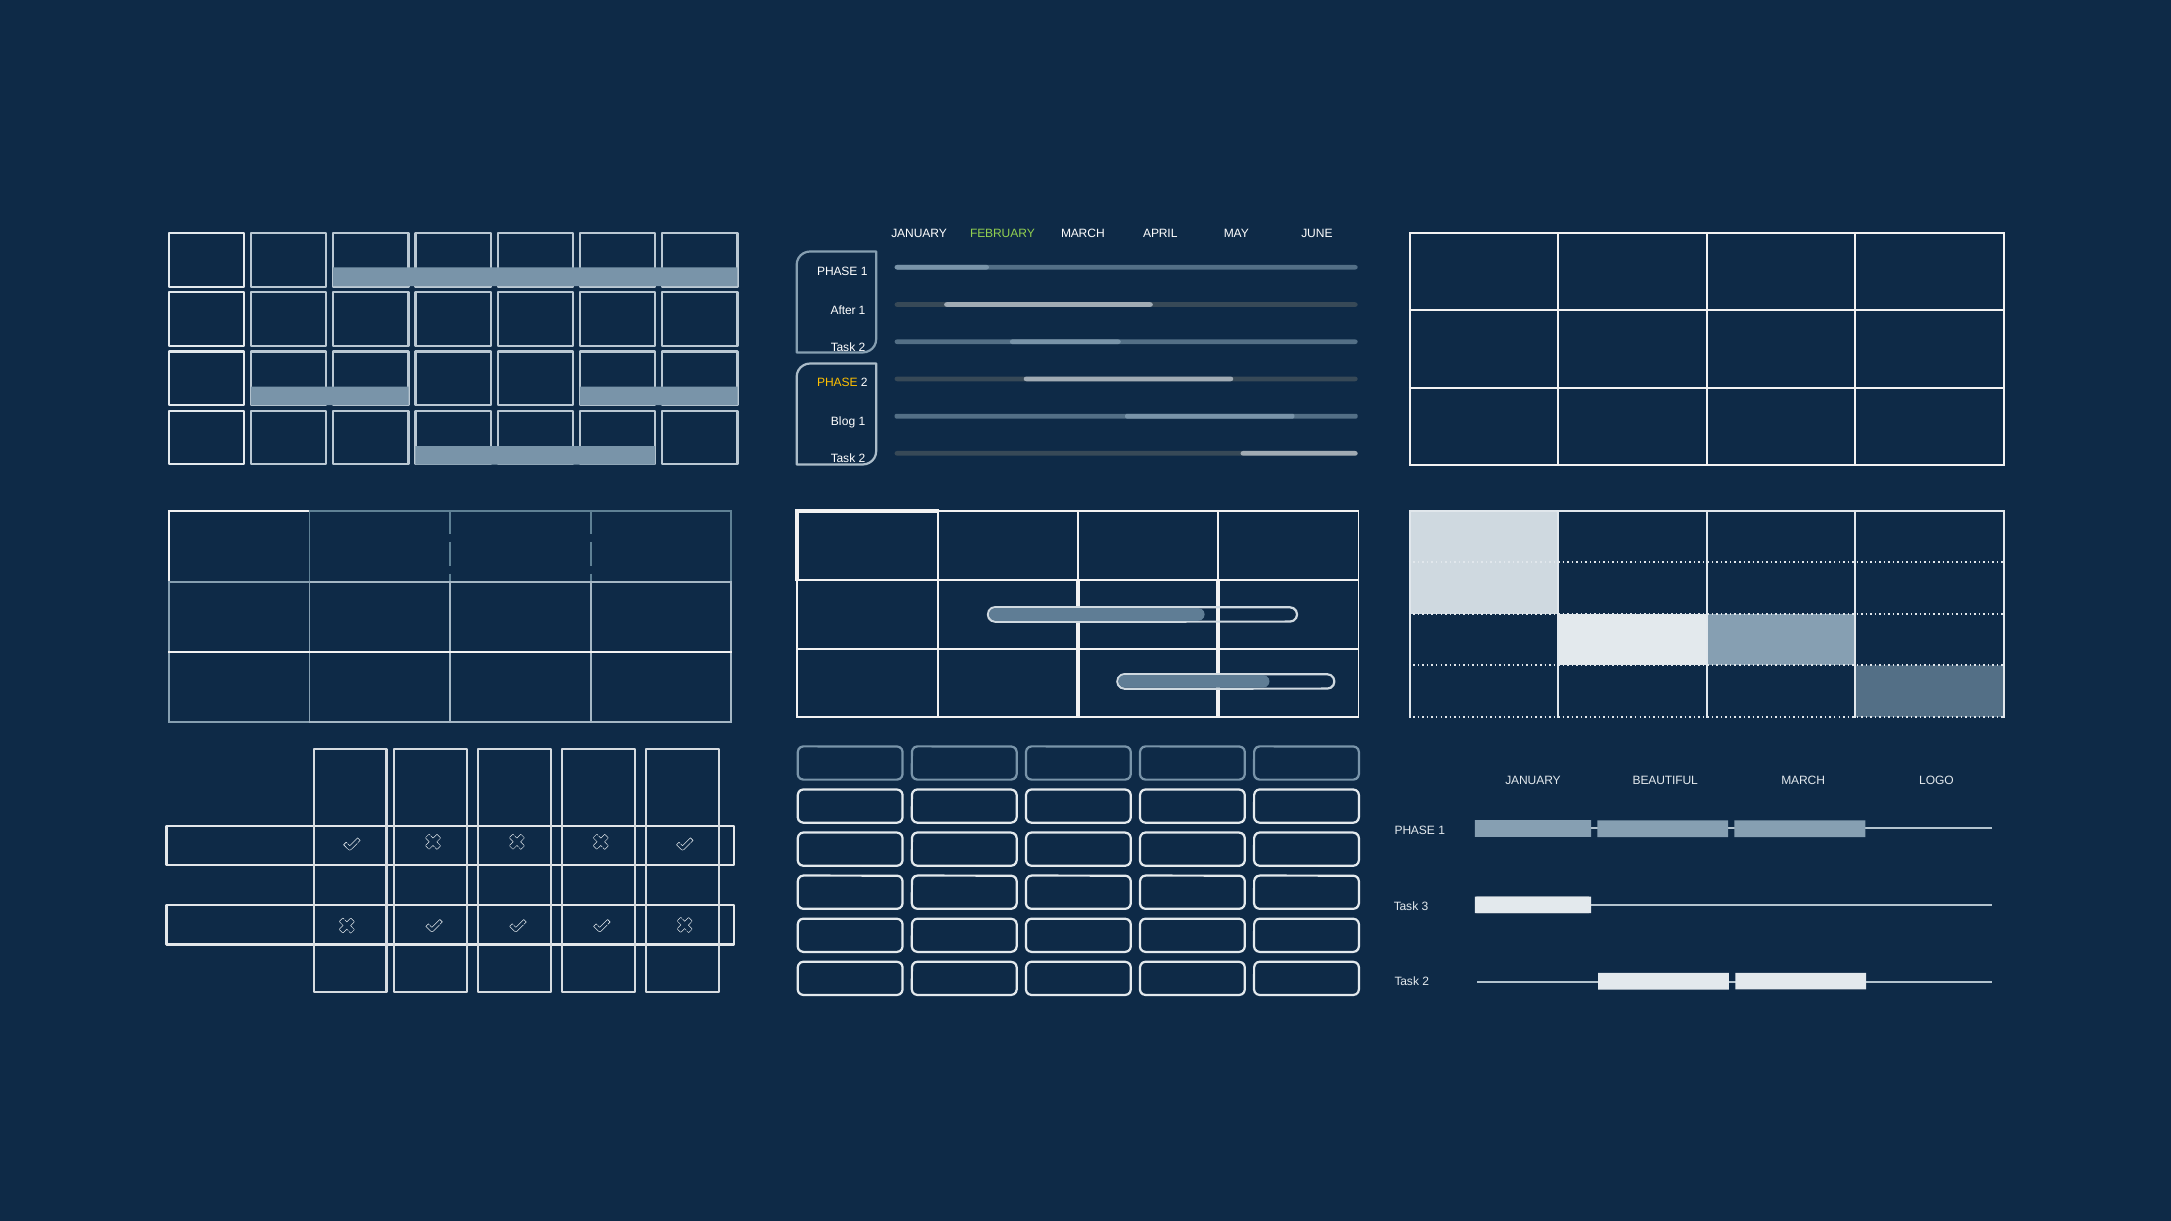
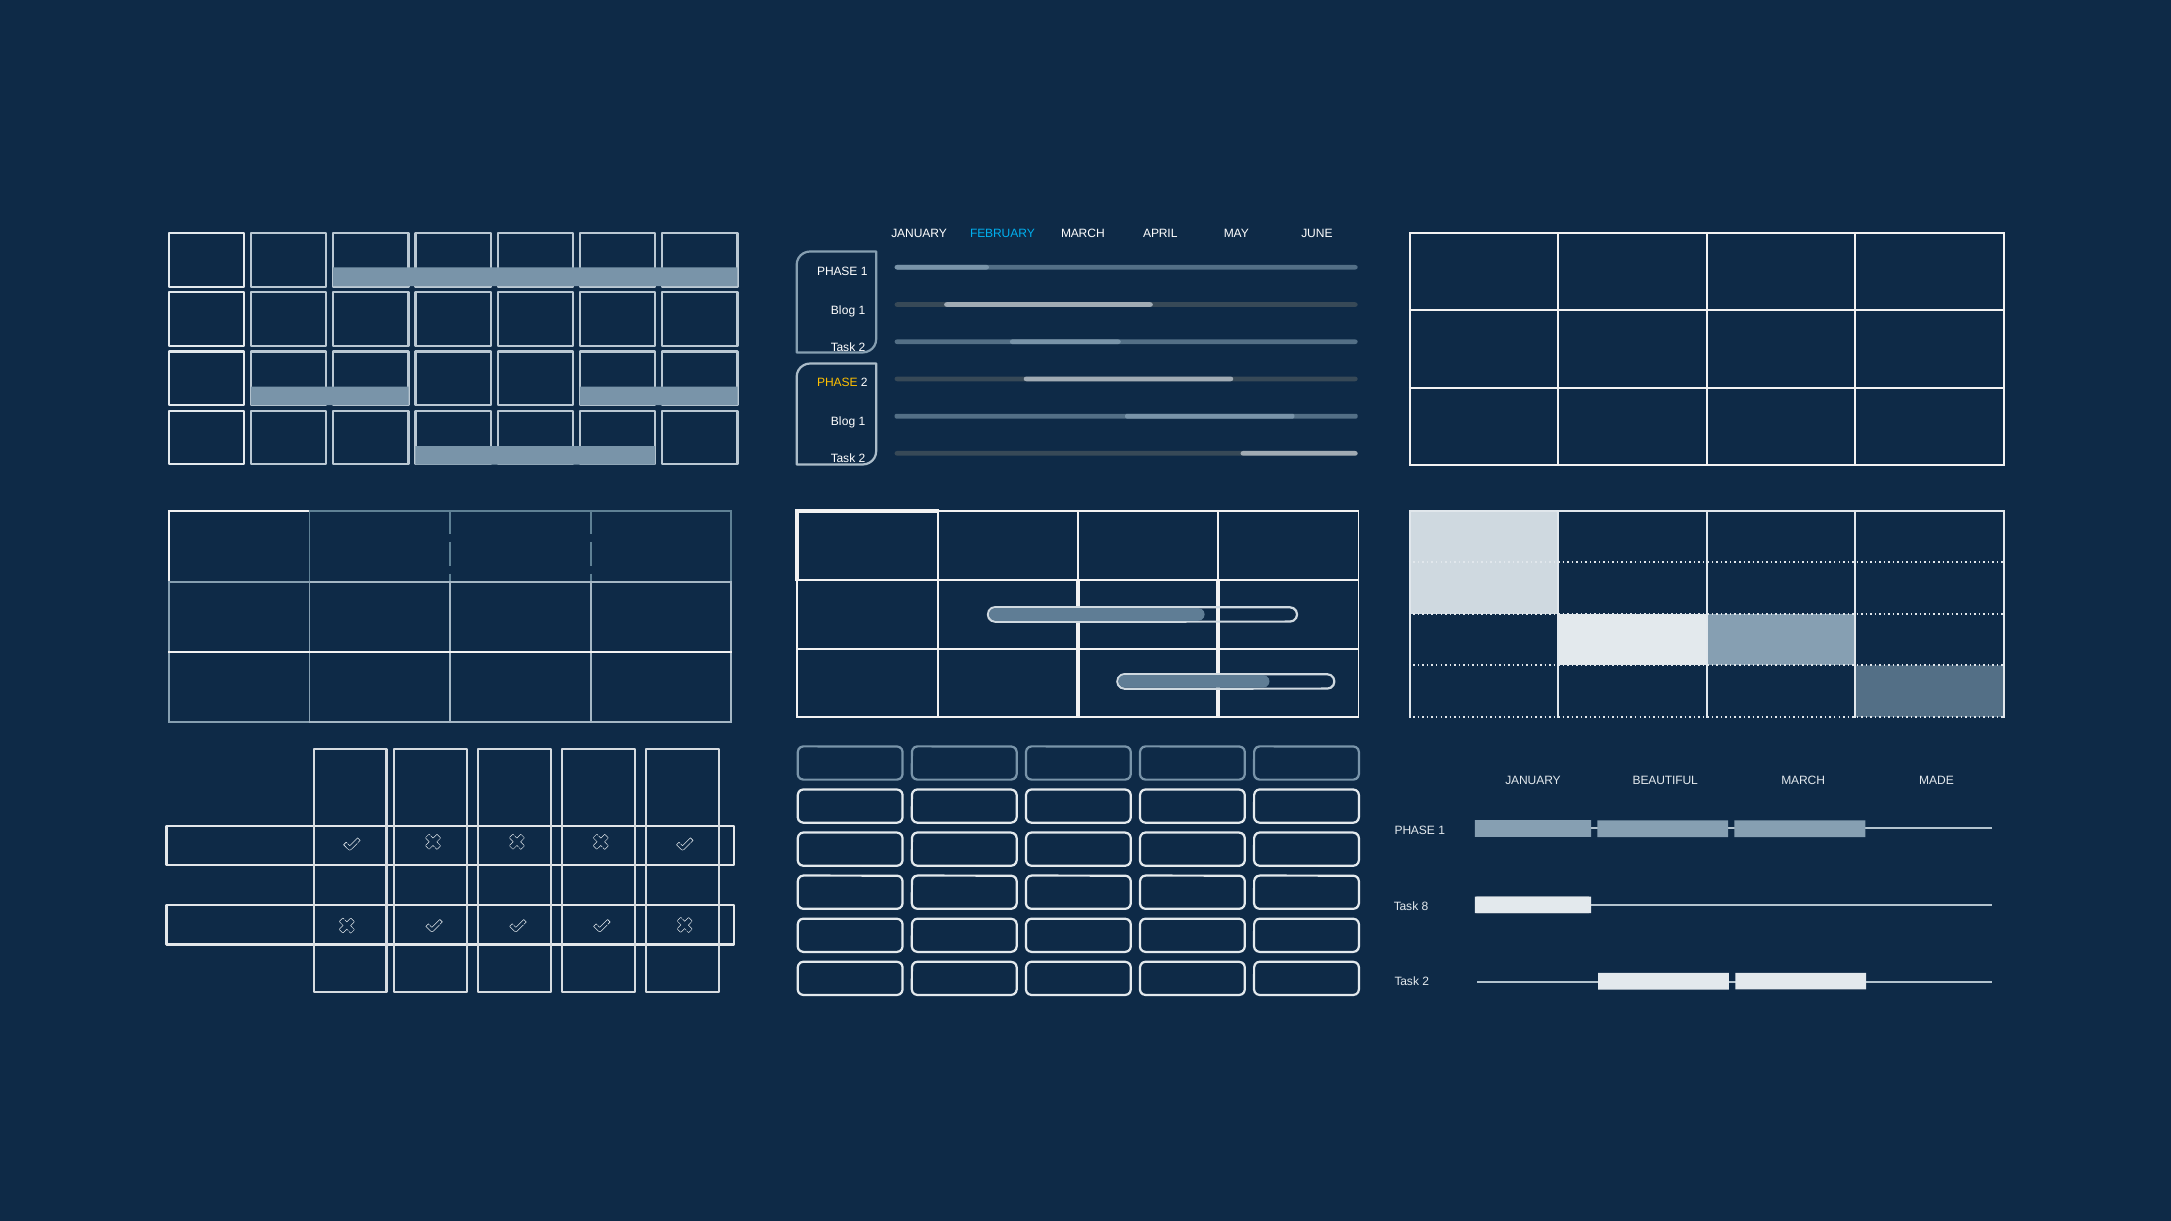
FEBRUARY colour: light green -> light blue
After at (843, 310): After -> Blog
LOGO: LOGO -> MADE
3: 3 -> 8
